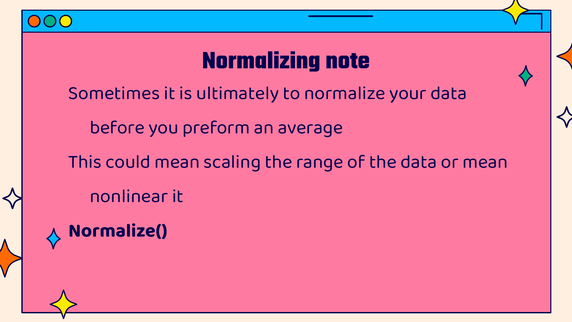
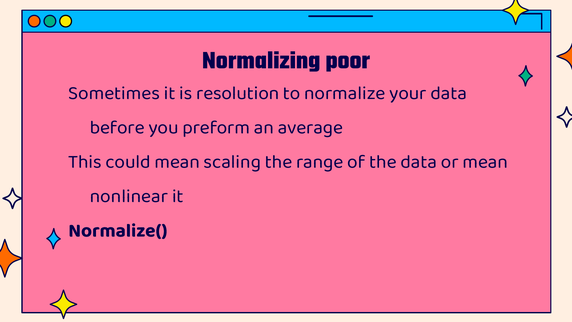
note: note -> poor
ultimately: ultimately -> resolution
